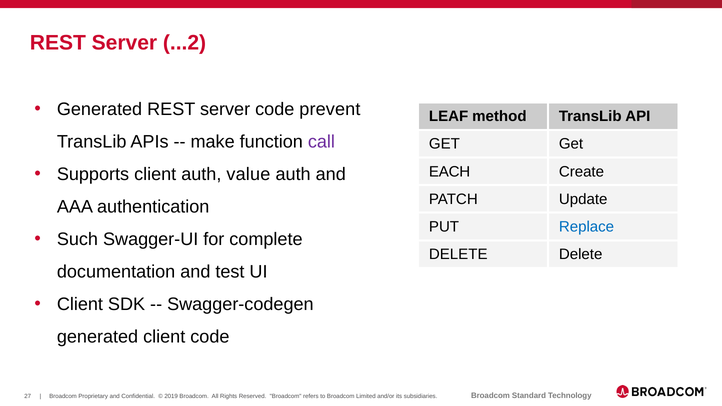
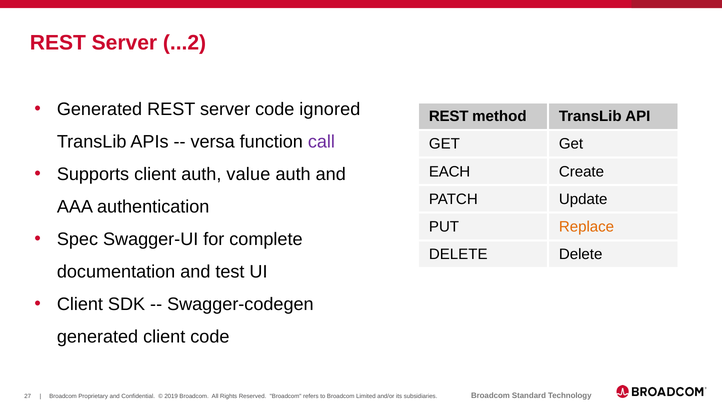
prevent: prevent -> ignored
LEAF at (449, 116): LEAF -> REST
make: make -> versa
Replace colour: blue -> orange
Such: Such -> Spec
